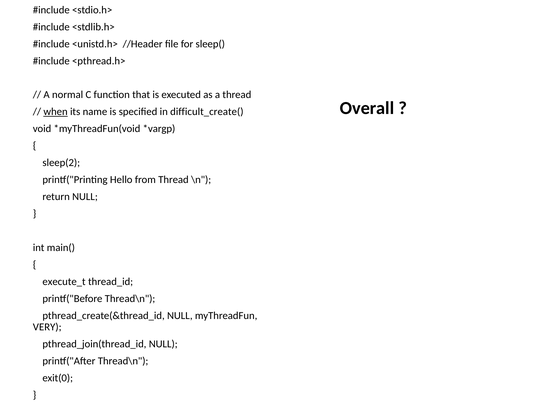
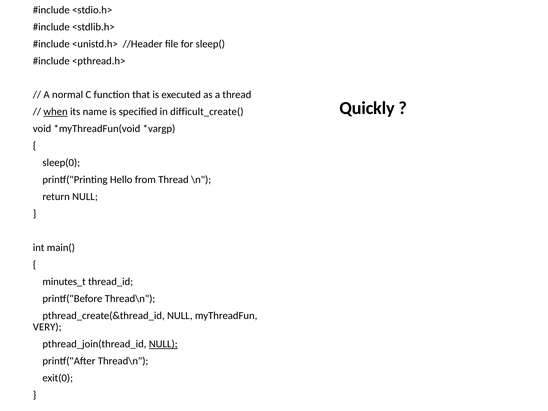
Overall: Overall -> Quickly
sleep(2: sleep(2 -> sleep(0
execute_t: execute_t -> minutes_t
NULL at (163, 344) underline: none -> present
